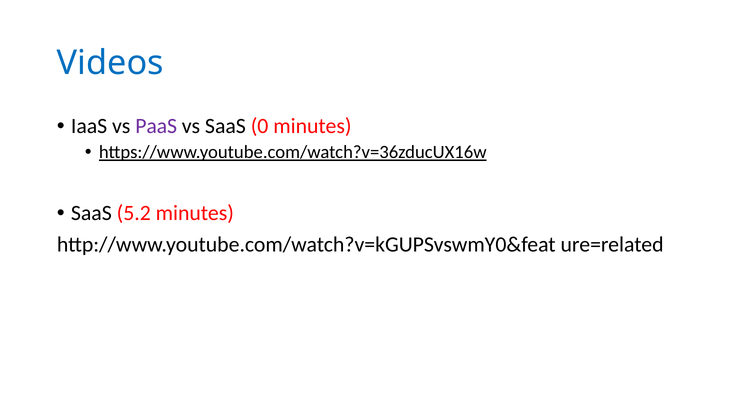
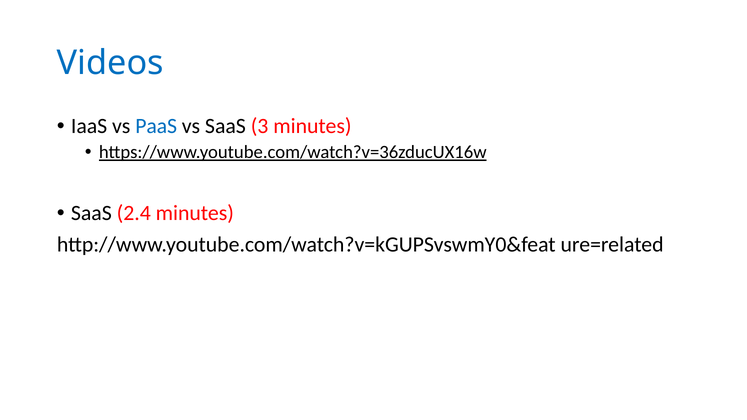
PaaS colour: purple -> blue
0: 0 -> 3
5.2: 5.2 -> 2.4
